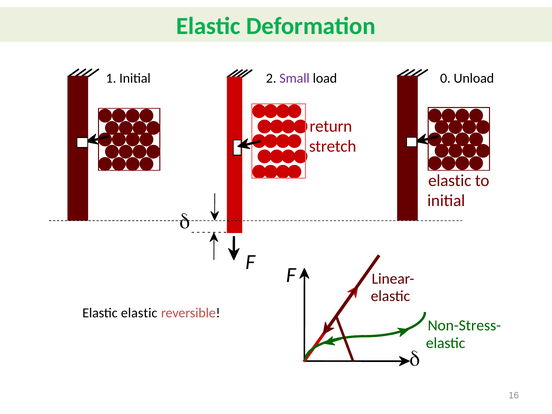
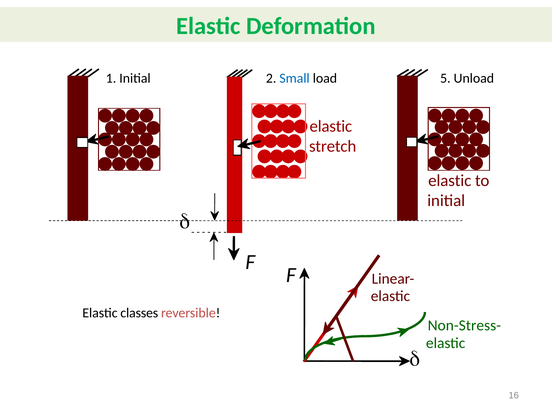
Small colour: purple -> blue
0: 0 -> 5
return at (331, 126): return -> elastic
elastic at (139, 313): elastic -> classes
